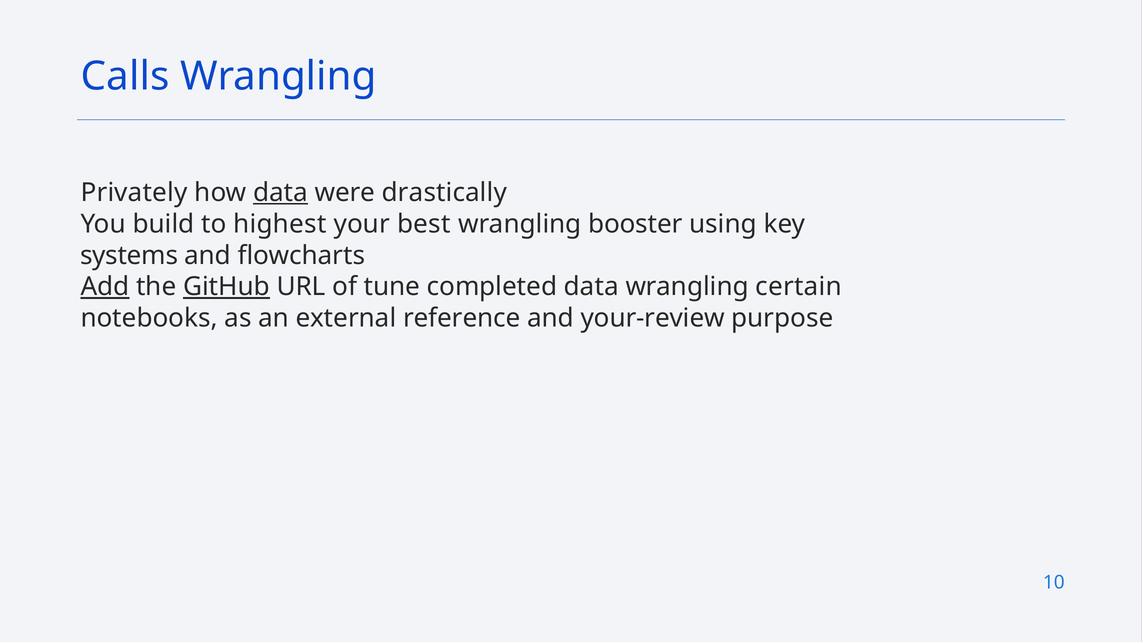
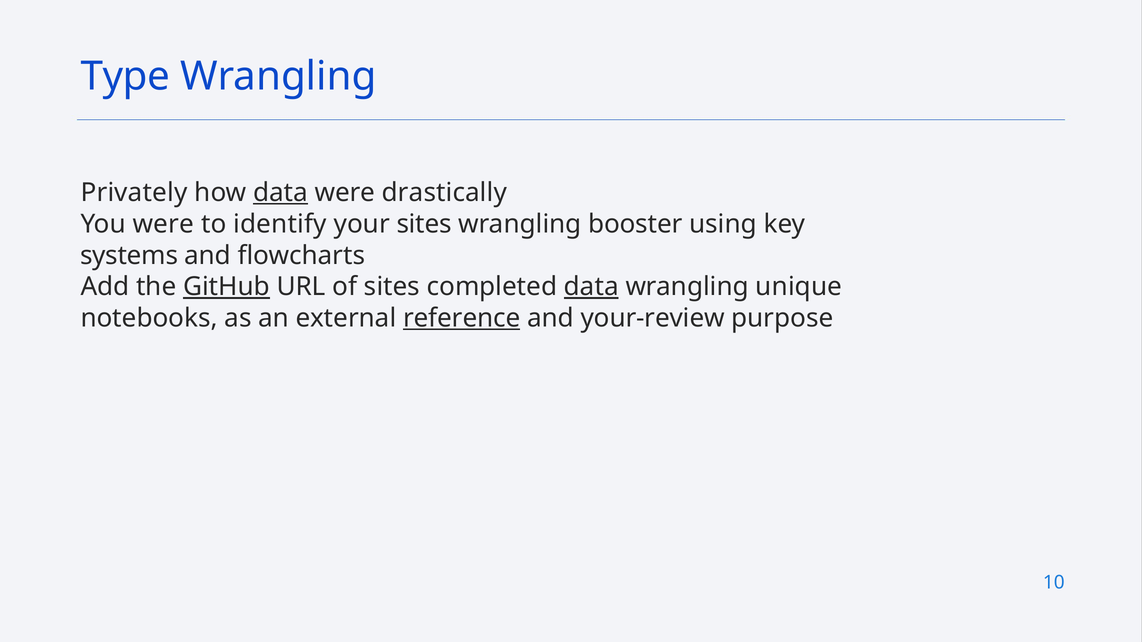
Calls: Calls -> Type
You build: build -> were
highest: highest -> identify
your best: best -> sites
Add underline: present -> none
of tune: tune -> sites
data at (591, 287) underline: none -> present
certain: certain -> unique
reference underline: none -> present
